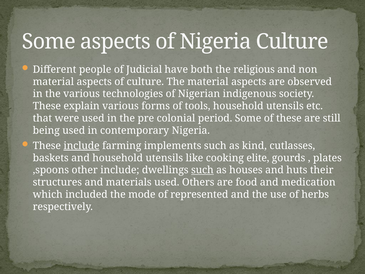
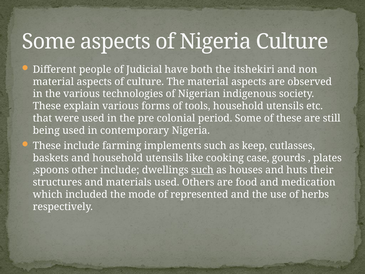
religious: religious -> itshekiri
include at (82, 146) underline: present -> none
kind: kind -> keep
elite: elite -> case
